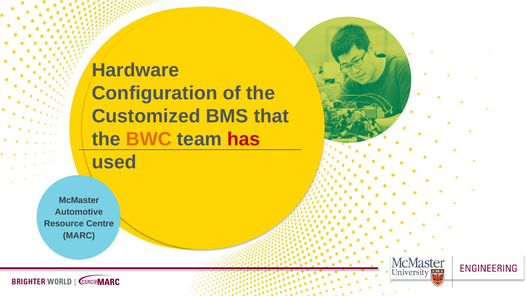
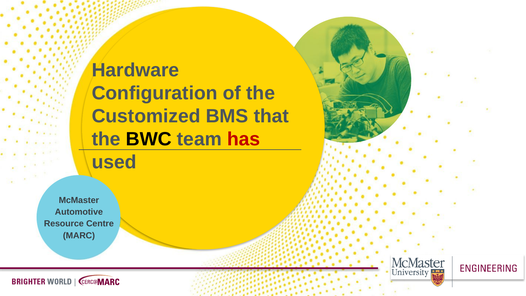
BWC colour: orange -> black
